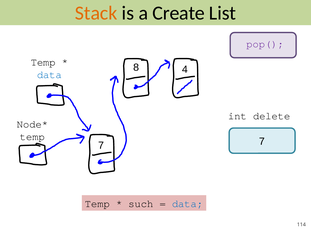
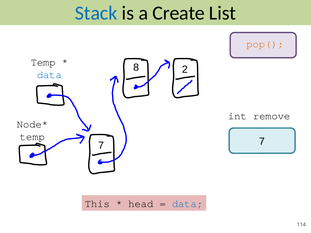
Stack colour: orange -> blue
pop( colour: purple -> orange
4: 4 -> 2
delete: delete -> remove
Temp at (97, 204): Temp -> This
such: such -> head
